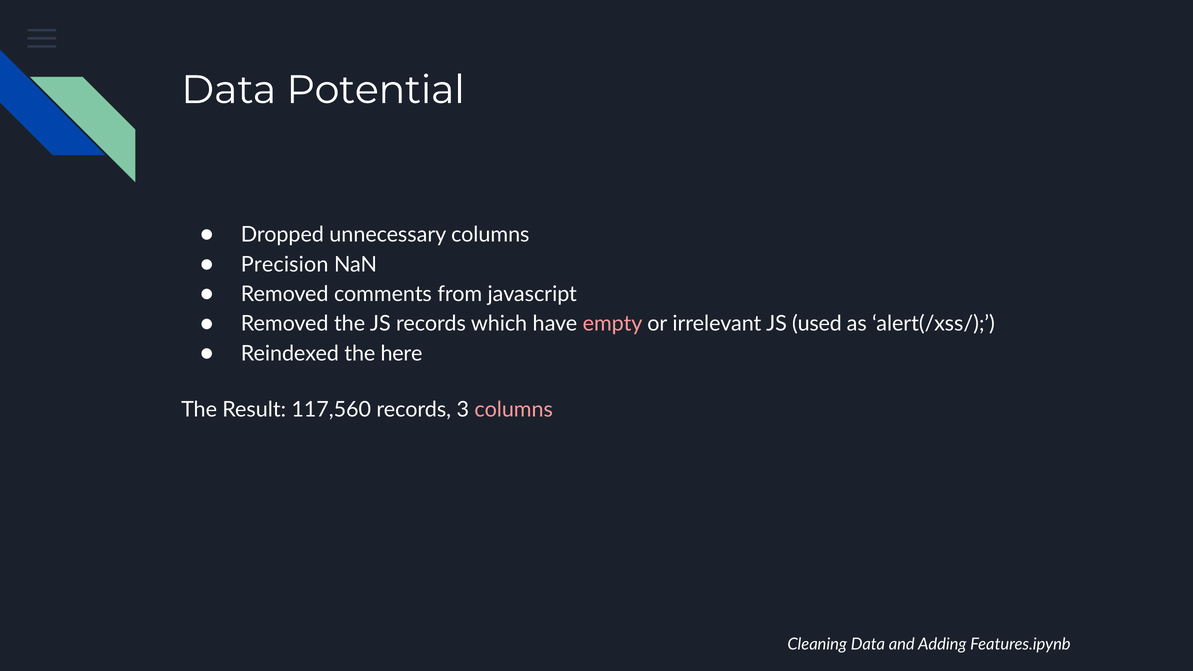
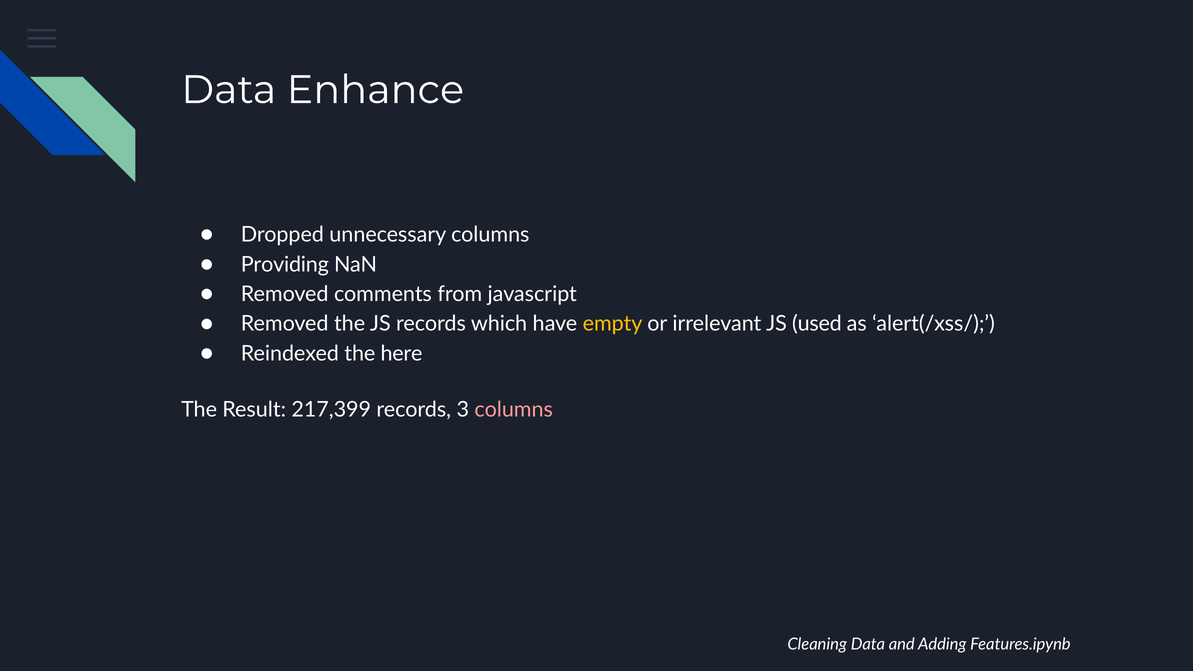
Potential: Potential -> Enhance
Precision: Precision -> Providing
empty colour: pink -> yellow
117,560: 117,560 -> 217,399
